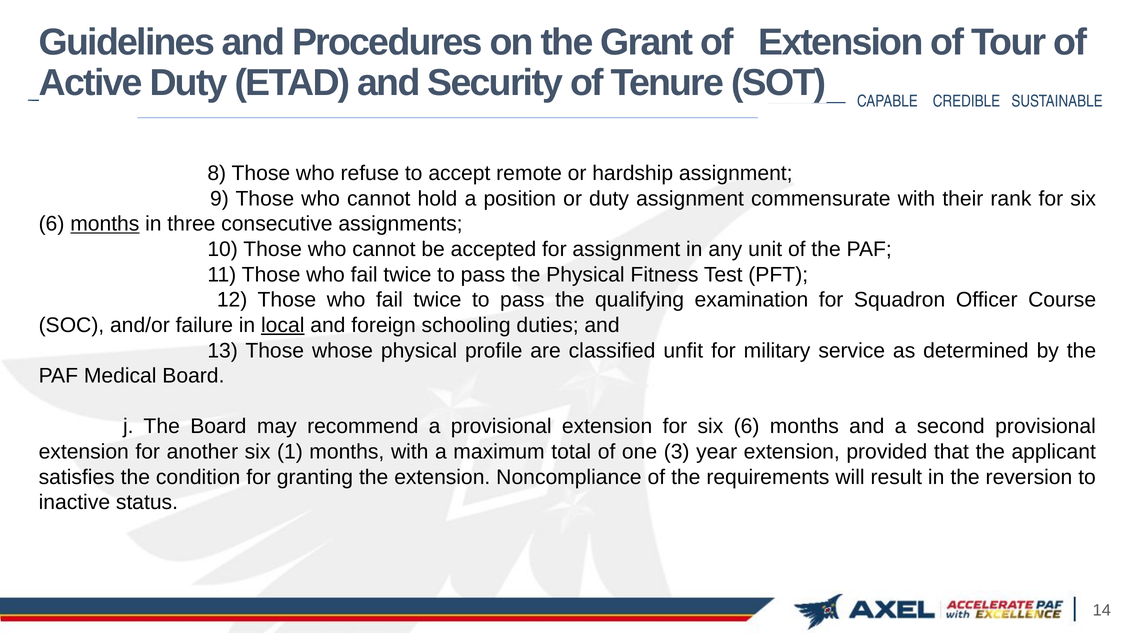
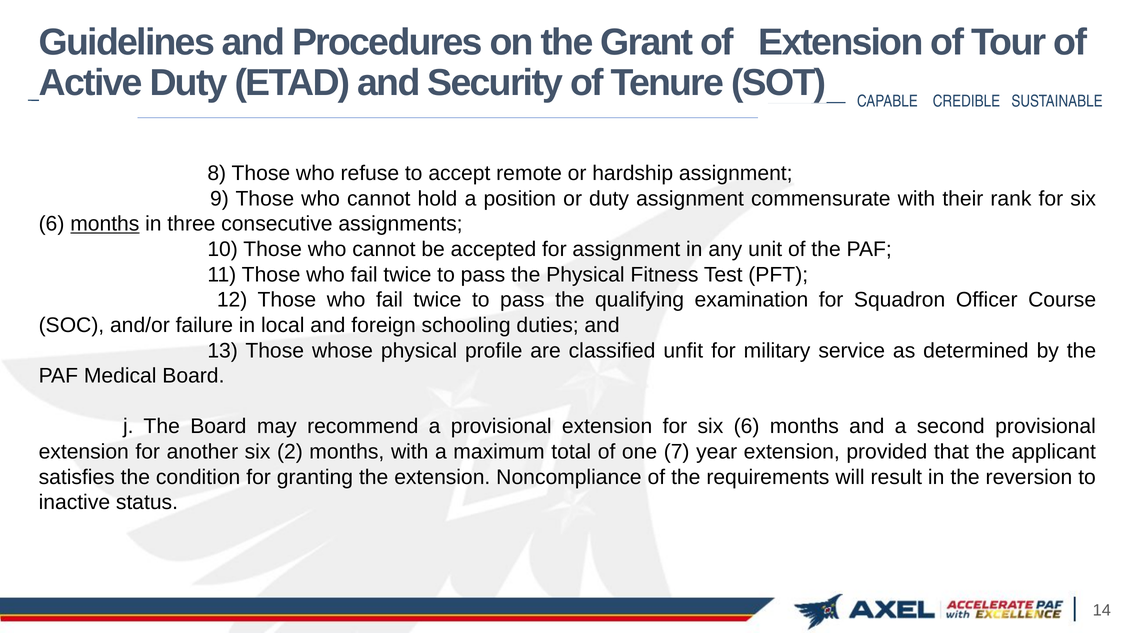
local underline: present -> none
1: 1 -> 2
3: 3 -> 7
